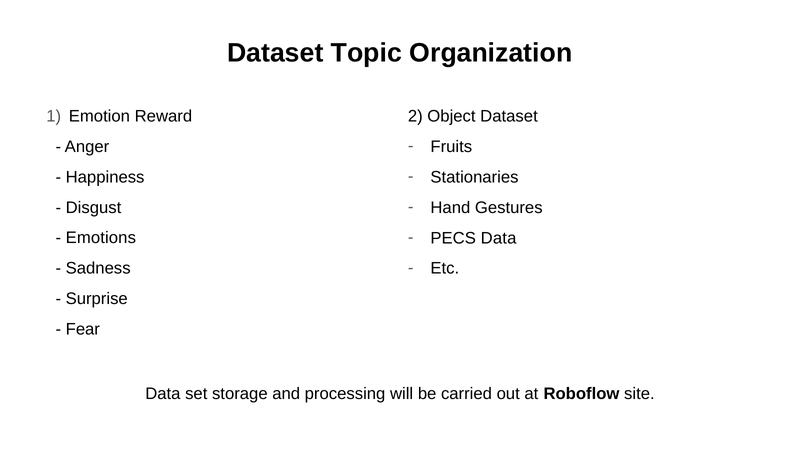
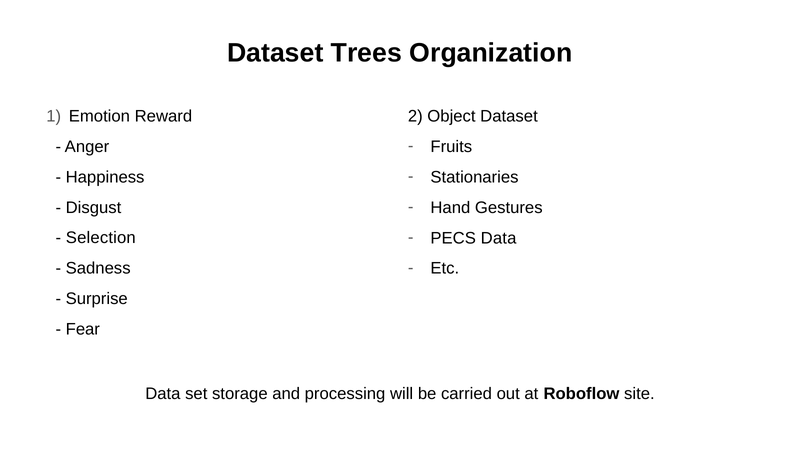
Topic: Topic -> Trees
Emotions: Emotions -> Selection
